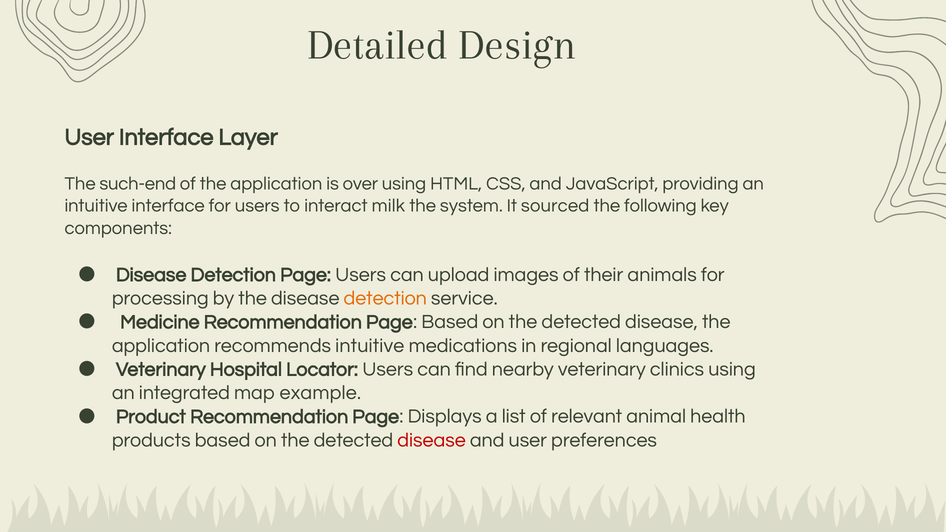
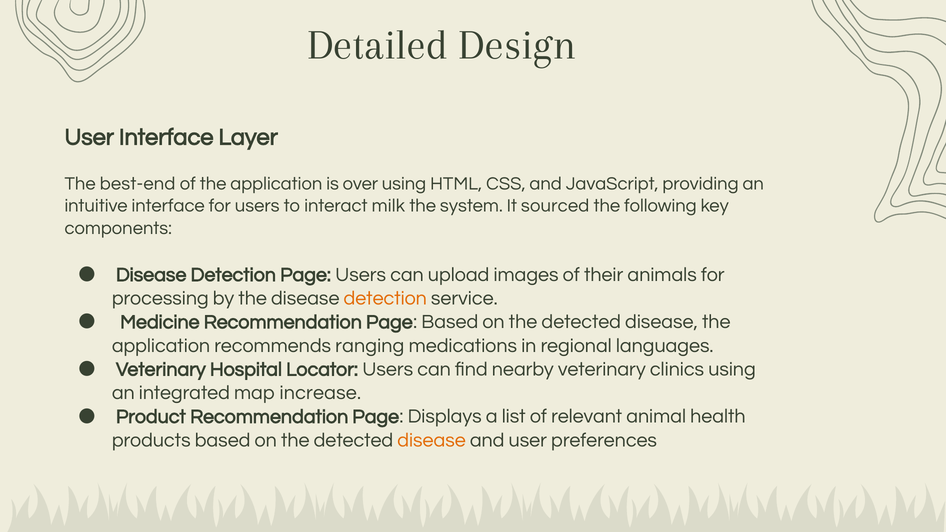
such-end: such-end -> best-end
recommends intuitive: intuitive -> ranging
example: example -> increase
disease at (432, 440) colour: red -> orange
